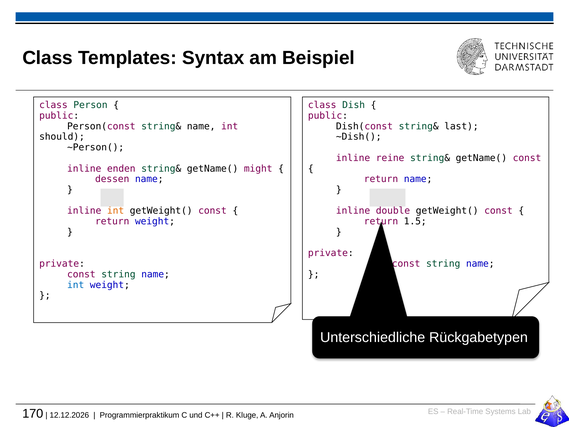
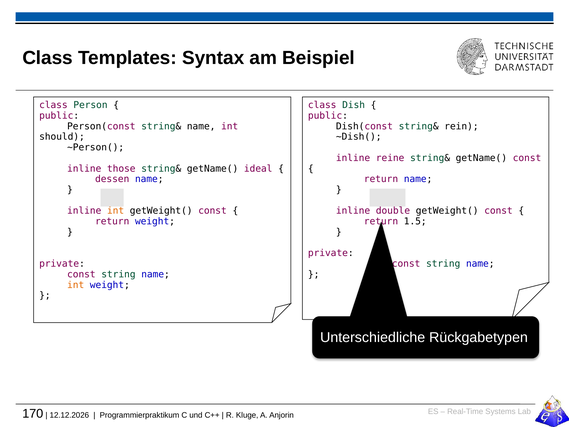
last: last -> rein
enden: enden -> those
might: might -> ideal
int at (76, 285) colour: blue -> orange
